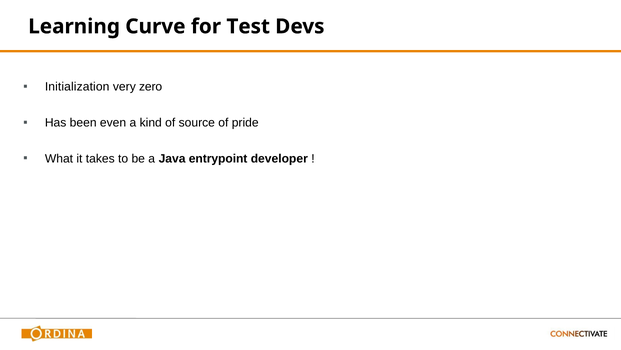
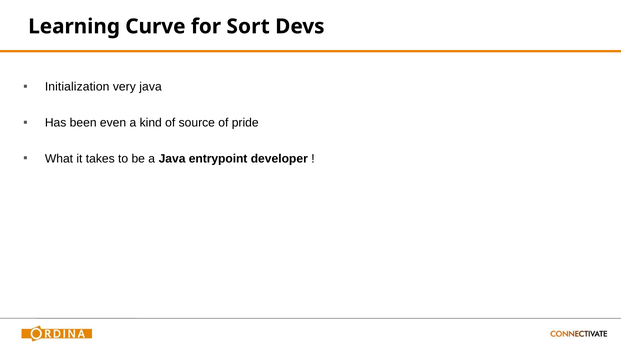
Test: Test -> Sort
very zero: zero -> java
